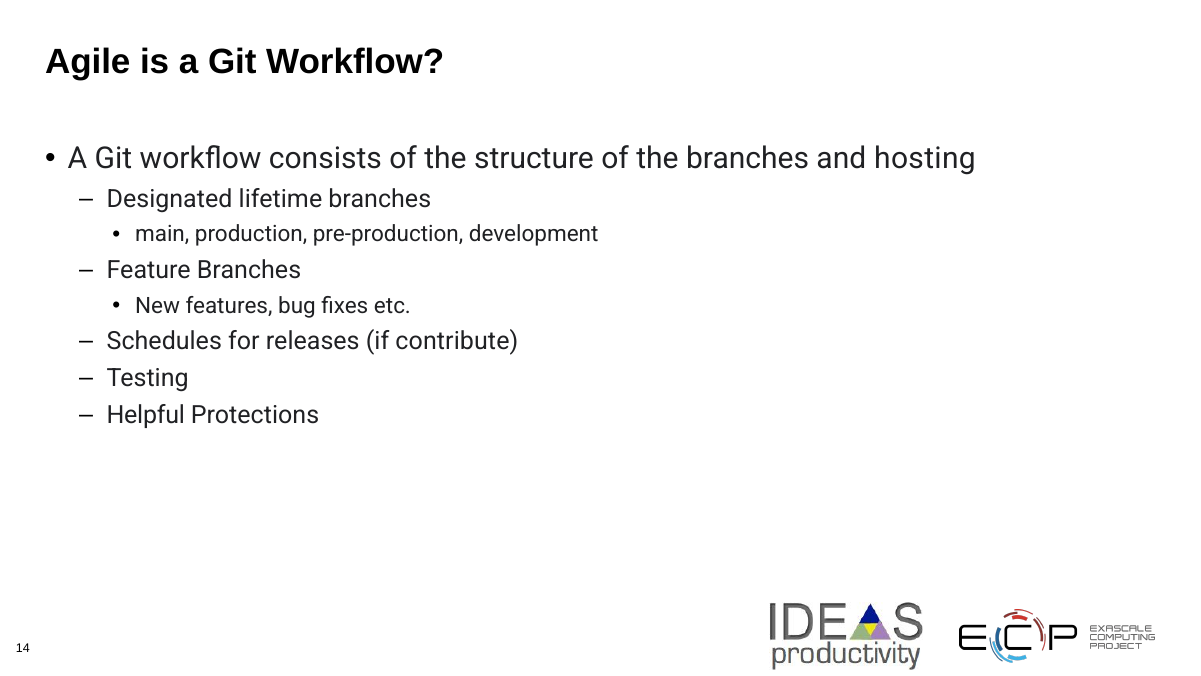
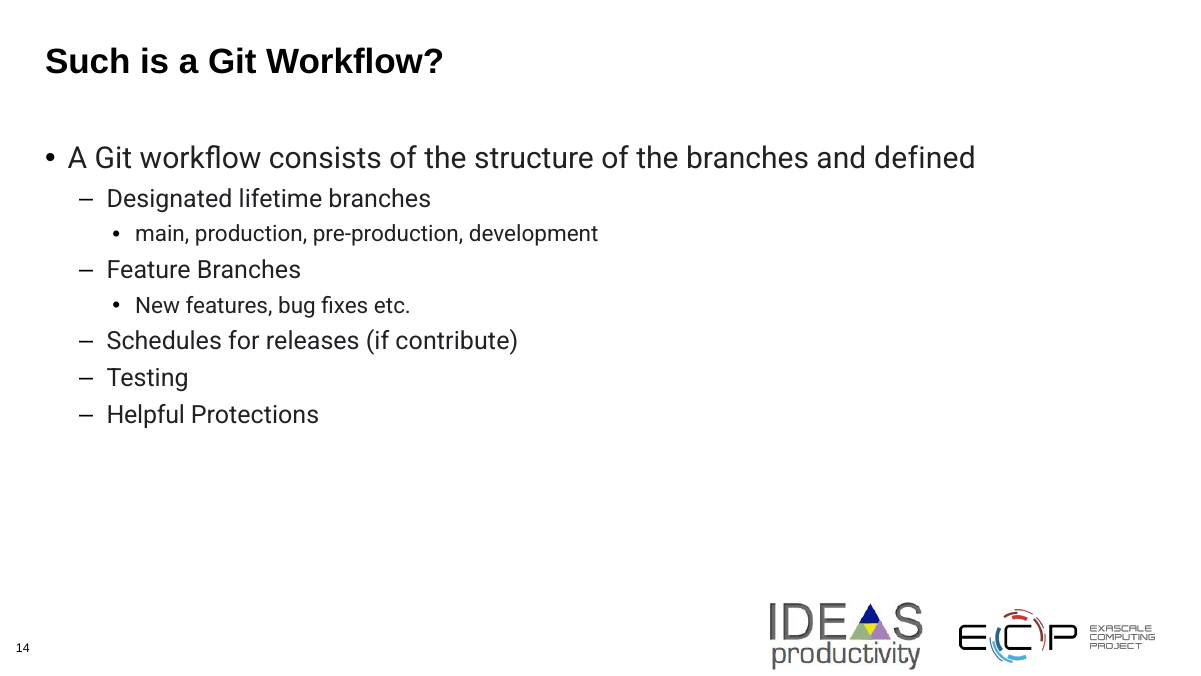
Agile: Agile -> Such
hosting: hosting -> defined
